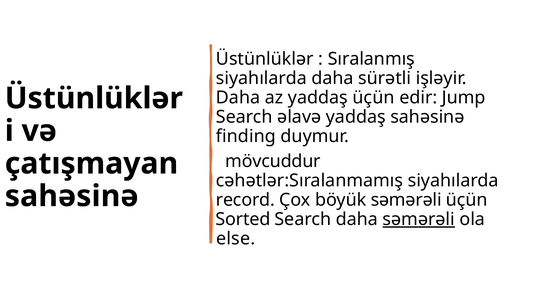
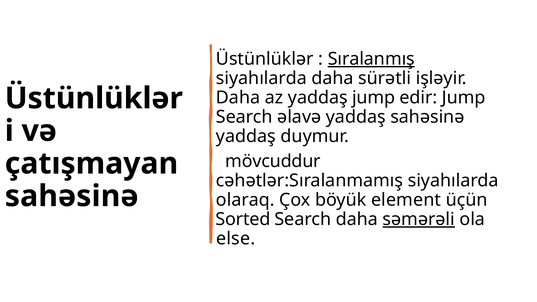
Sıralanmış underline: none -> present
yaddaş üçün: üçün -> jump
finding at (246, 136): finding -> yaddaş
record: record -> olaraq
böyük səmərəli: səmərəli -> element
